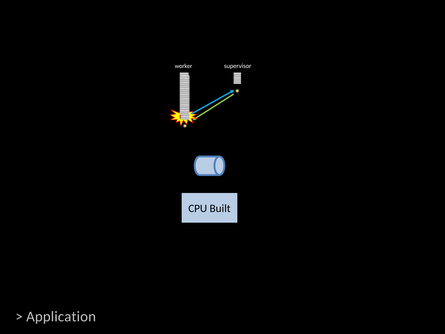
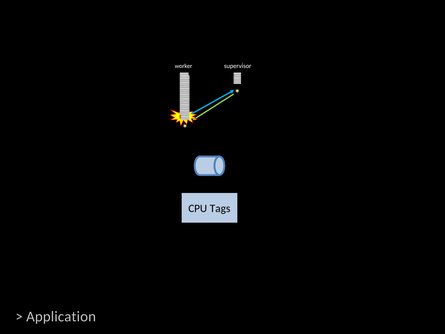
Built: Built -> Tags
